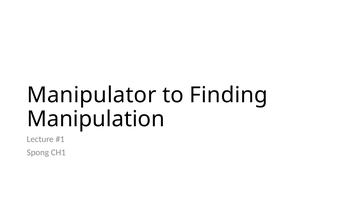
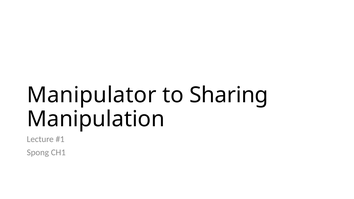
Finding: Finding -> Sharing
